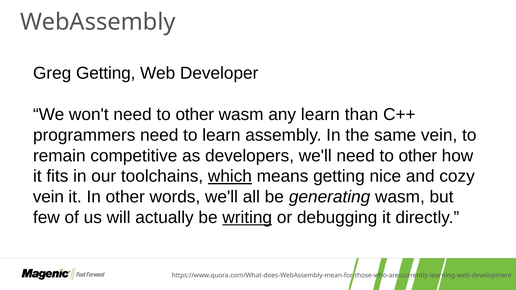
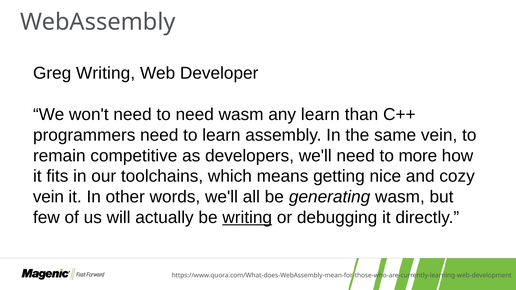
Greg Getting: Getting -> Writing
won't need to other: other -> need
we'll need to other: other -> more
which underline: present -> none
